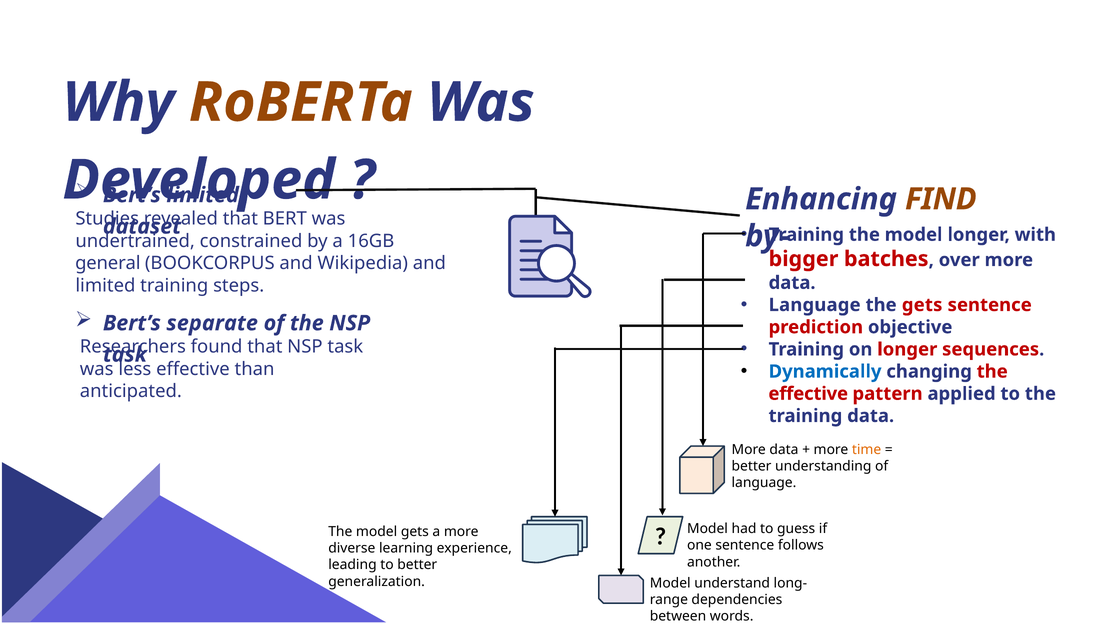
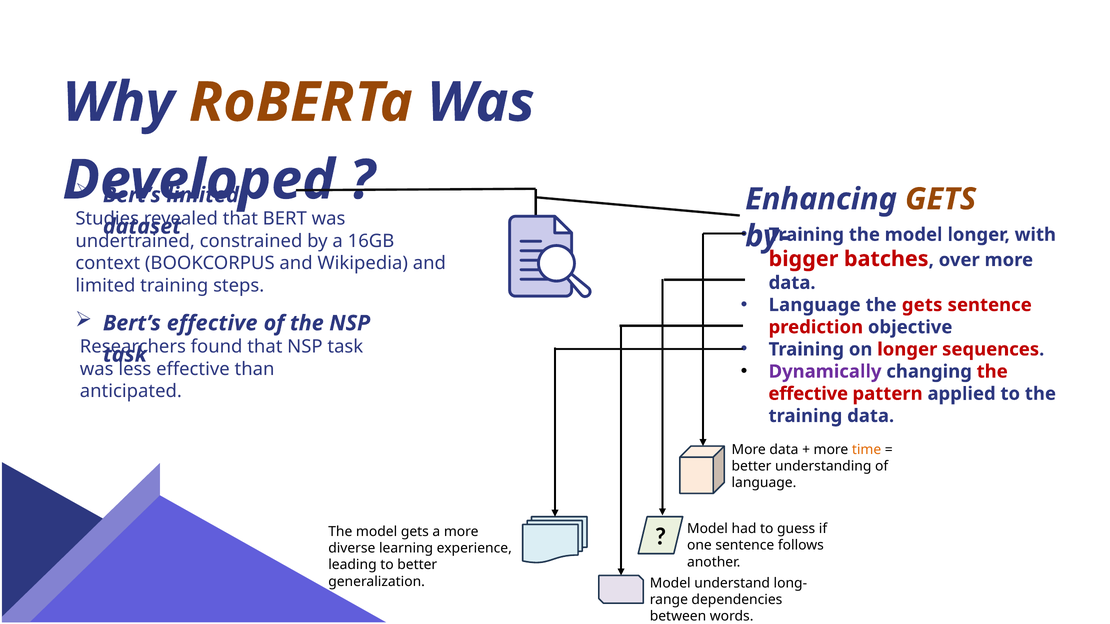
Enhancing FIND: FIND -> GETS
general: general -> context
Bert’s separate: separate -> effective
Dynamically colour: blue -> purple
